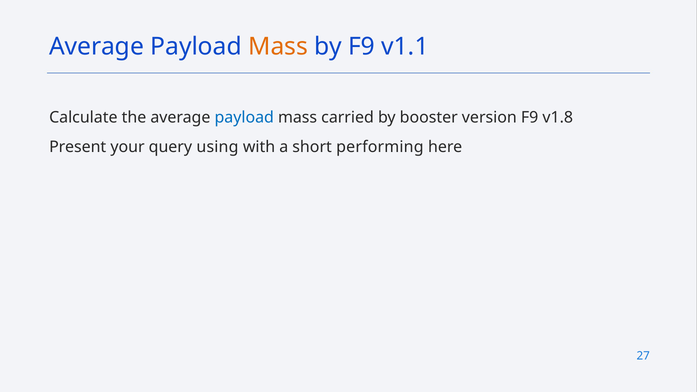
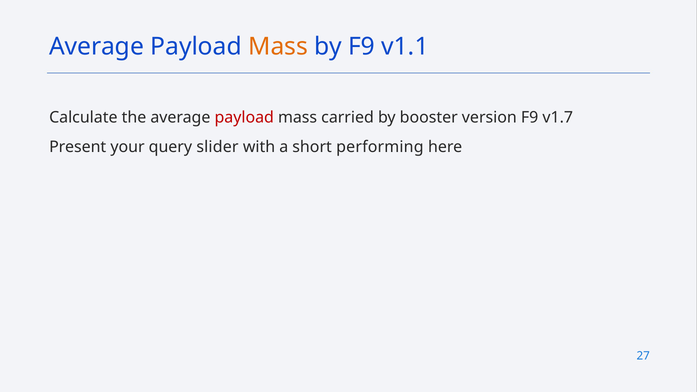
payload at (244, 118) colour: blue -> red
v1.8: v1.8 -> v1.7
using: using -> slider
